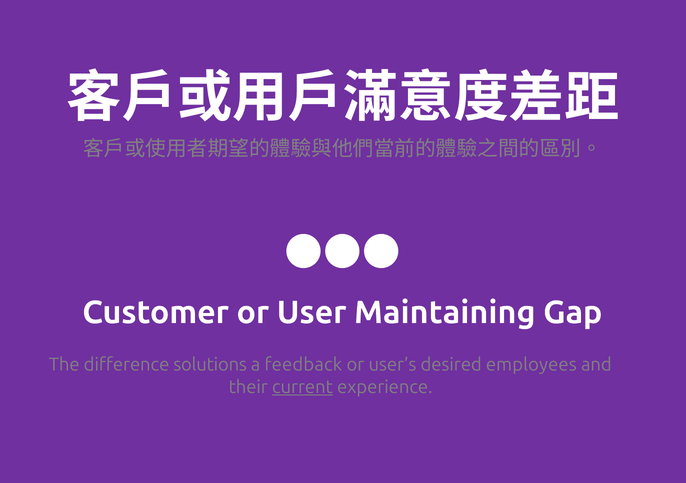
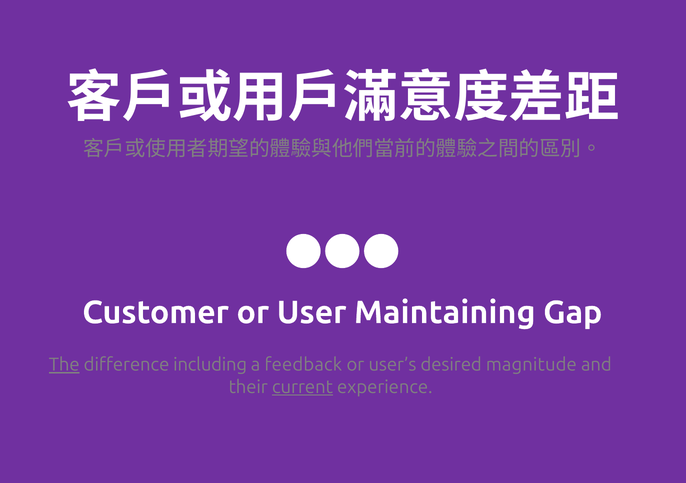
The underline: none -> present
solutions: solutions -> including
employees: employees -> magnitude
